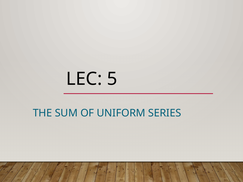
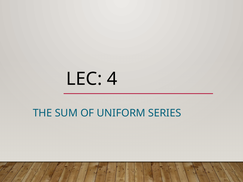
5: 5 -> 4
